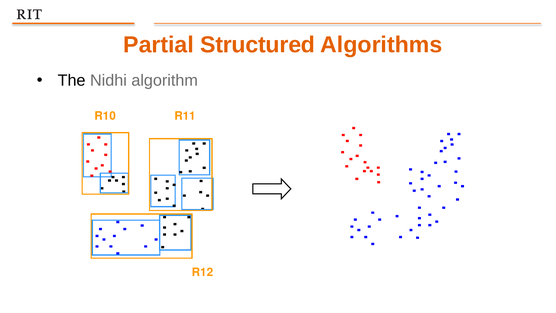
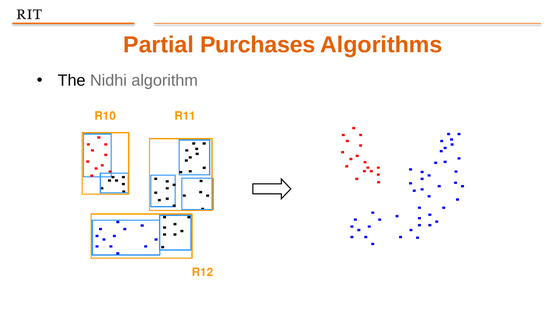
Structured: Structured -> Purchases
